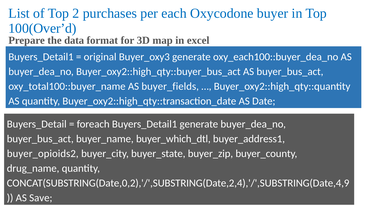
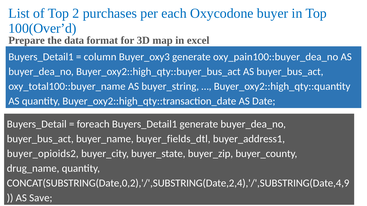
original: original -> column
oxy_each100::buyer_dea_no: oxy_each100::buyer_dea_no -> oxy_pain100::buyer_dea_no
buyer_fields: buyer_fields -> buyer_string
buyer_which_dtl: buyer_which_dtl -> buyer_fields_dtl
